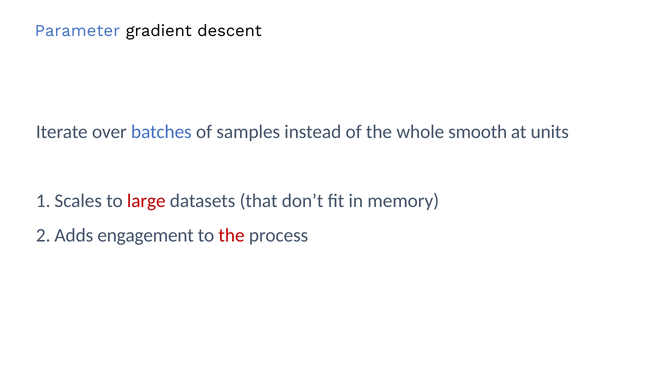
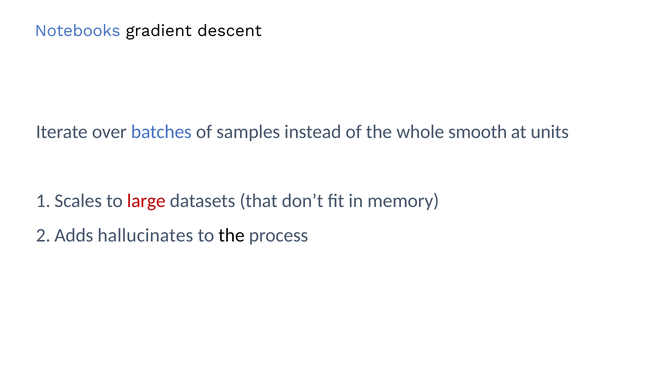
Parameter: Parameter -> Notebooks
engagement: engagement -> hallucinates
the at (232, 236) colour: red -> black
